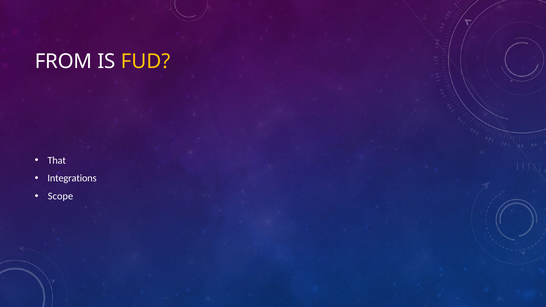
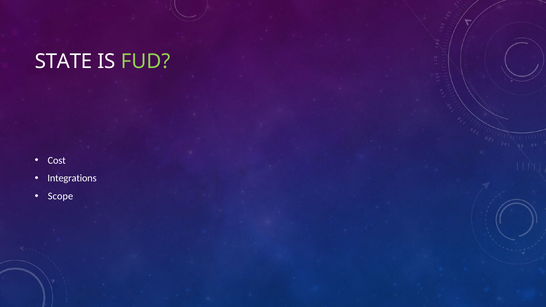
FROM: FROM -> STATE
FUD colour: yellow -> light green
That: That -> Cost
